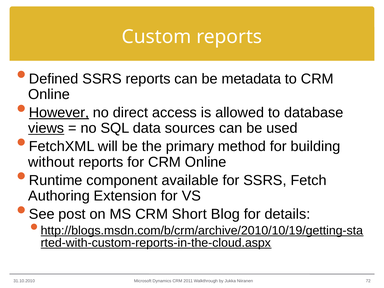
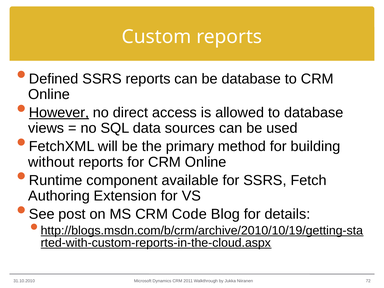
be metadata: metadata -> database
views underline: present -> none
Short: Short -> Code
